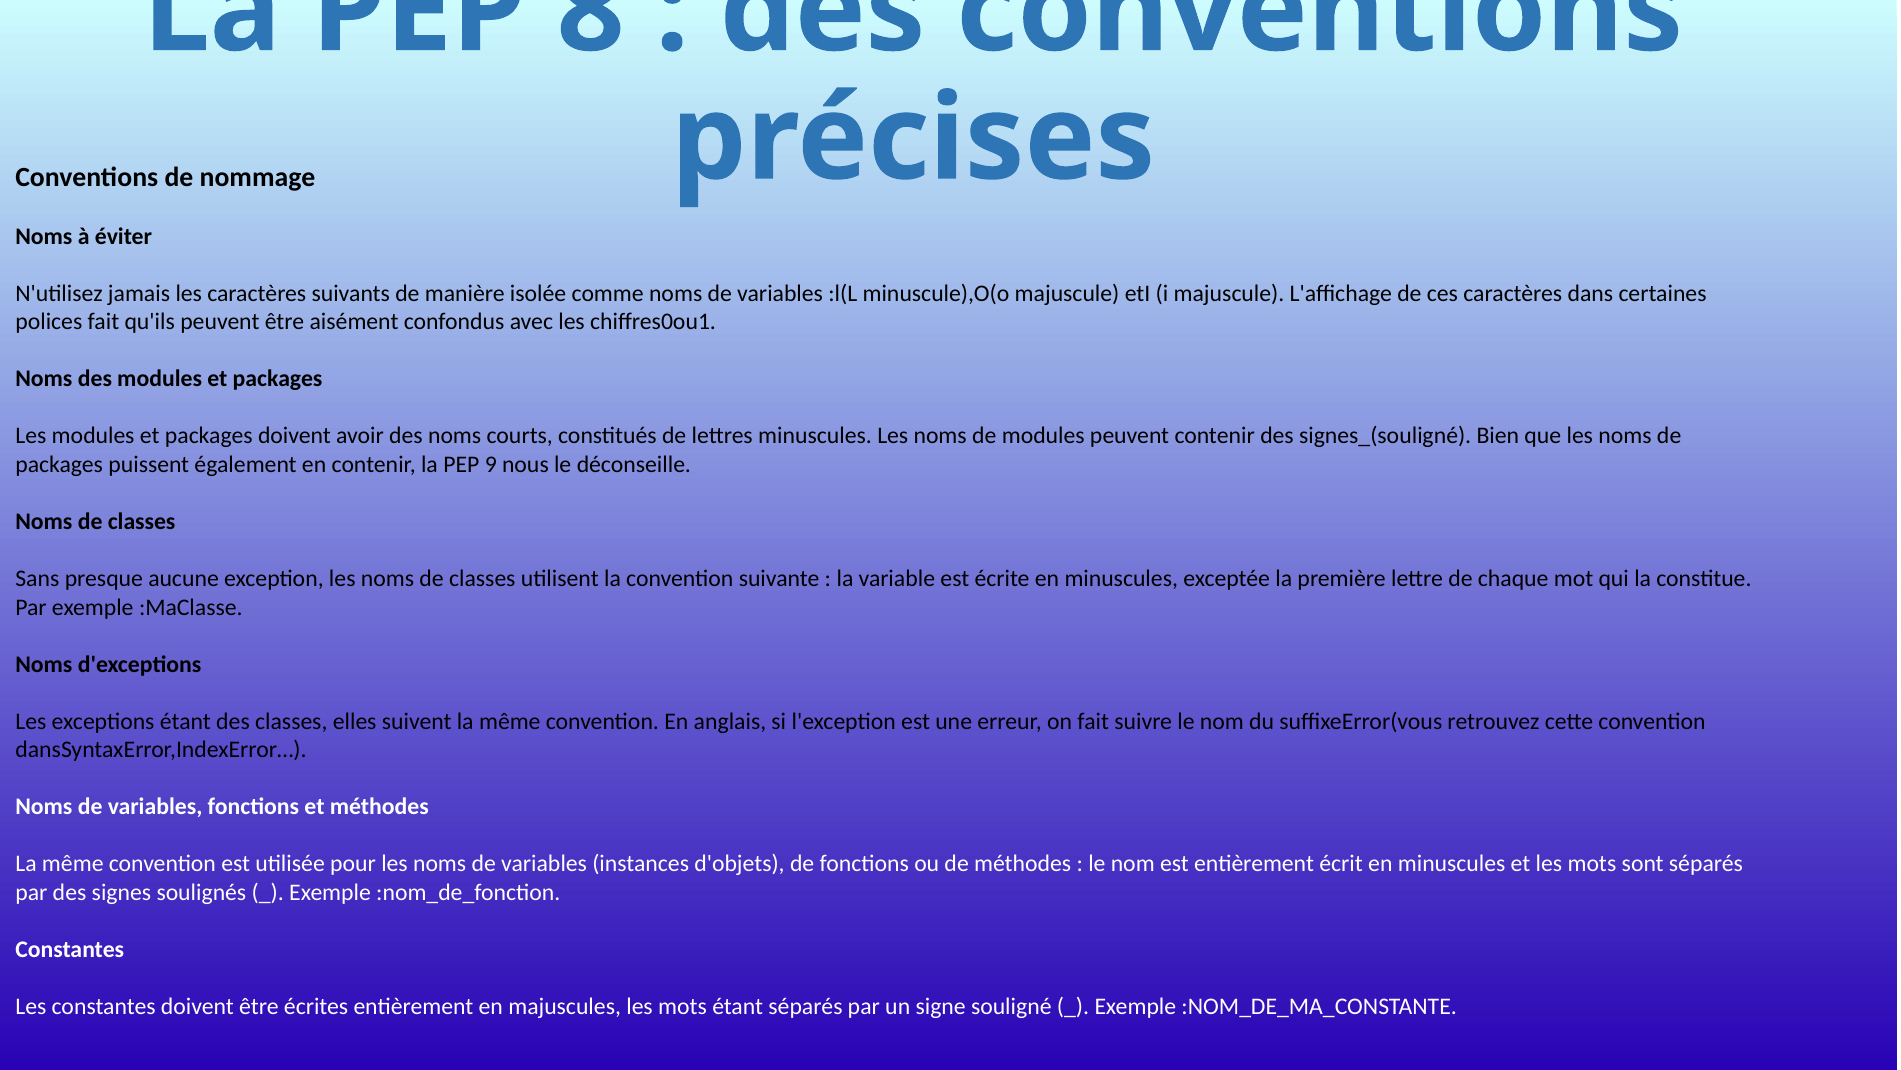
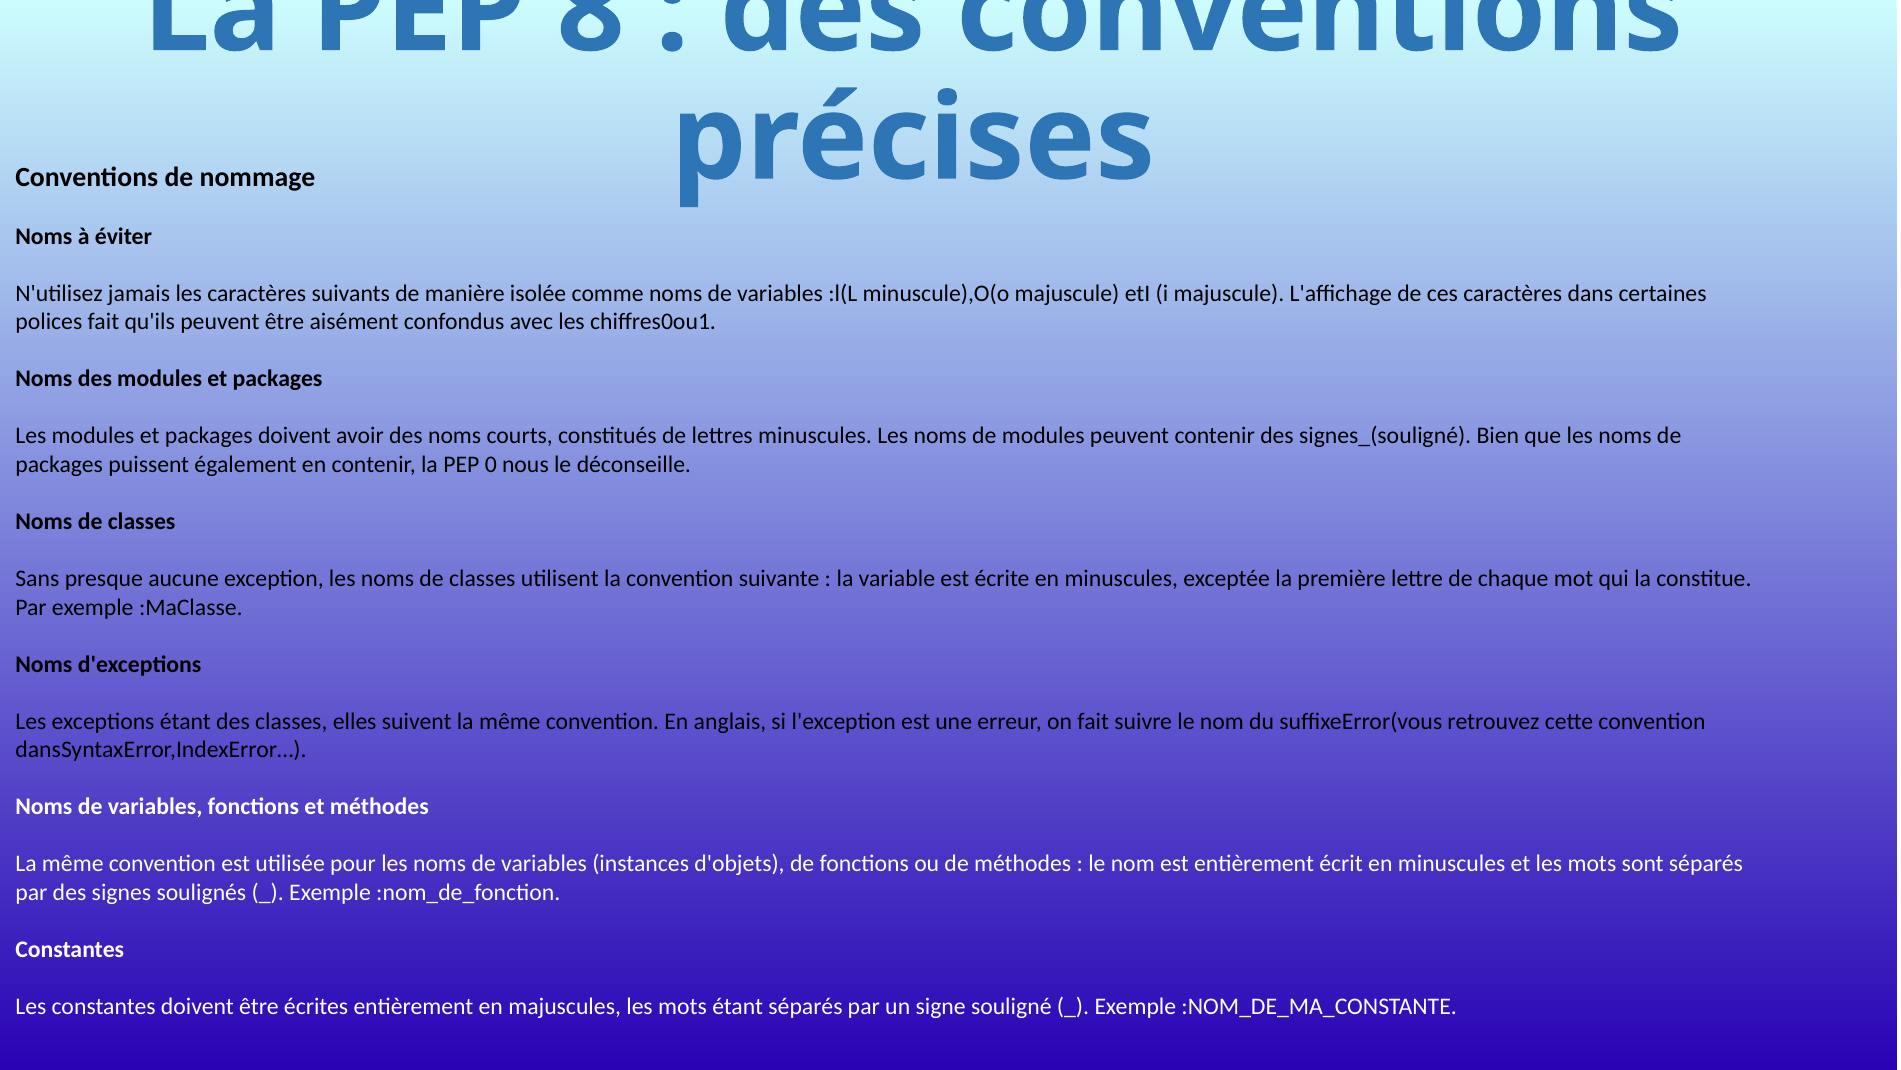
9: 9 -> 0
